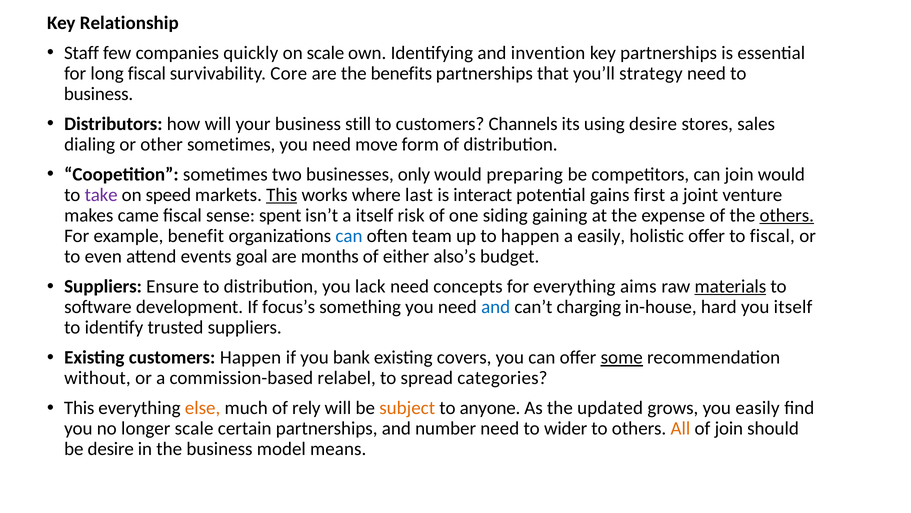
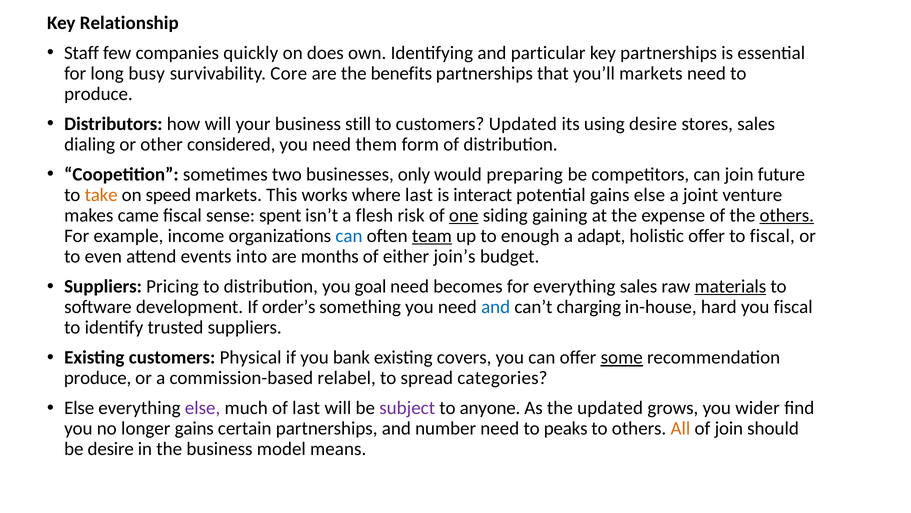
on scale: scale -> does
invention: invention -> particular
long fiscal: fiscal -> busy
you’ll strategy: strategy -> markets
business at (99, 94): business -> produce
customers Channels: Channels -> Updated
other sometimes: sometimes -> considered
move: move -> them
join would: would -> future
take colour: purple -> orange
This at (282, 195) underline: present -> none
gains first: first -> else
a itself: itself -> flesh
one underline: none -> present
benefit: benefit -> income
team underline: none -> present
to happen: happen -> enough
a easily: easily -> adapt
goal: goal -> into
also’s: also’s -> join’s
Ensure: Ensure -> Pricing
lack: lack -> goal
concepts: concepts -> becomes
everything aims: aims -> sales
focus’s: focus’s -> order’s
you itself: itself -> fiscal
customers Happen: Happen -> Physical
without at (97, 378): without -> produce
This at (79, 408): This -> Else
else at (203, 408) colour: orange -> purple
of rely: rely -> last
subject colour: orange -> purple
you easily: easily -> wider
longer scale: scale -> gains
wider: wider -> peaks
